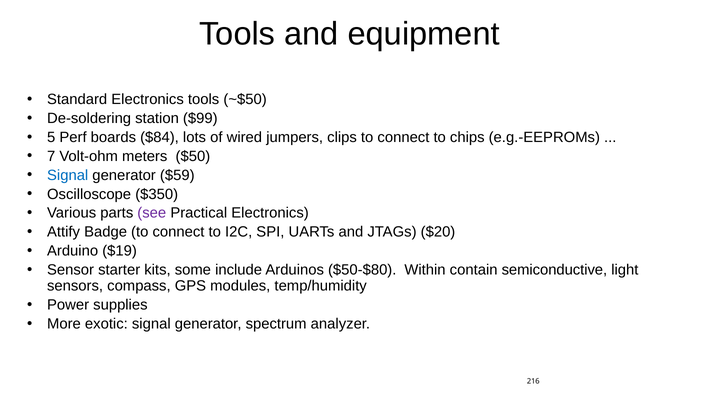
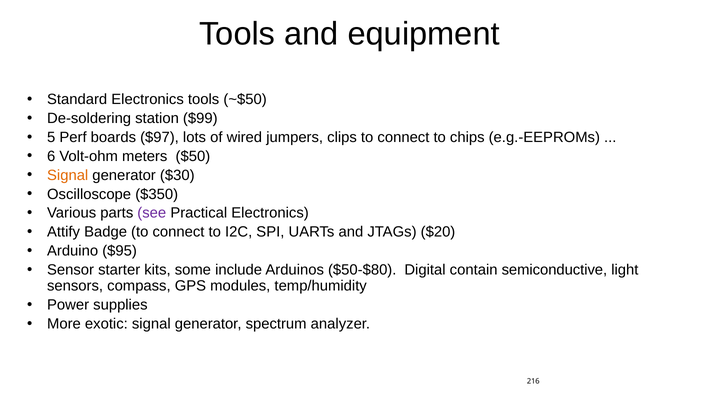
$84: $84 -> $97
7: 7 -> 6
Signal at (68, 175) colour: blue -> orange
$59: $59 -> $30
$19: $19 -> $95
Within: Within -> Digital
